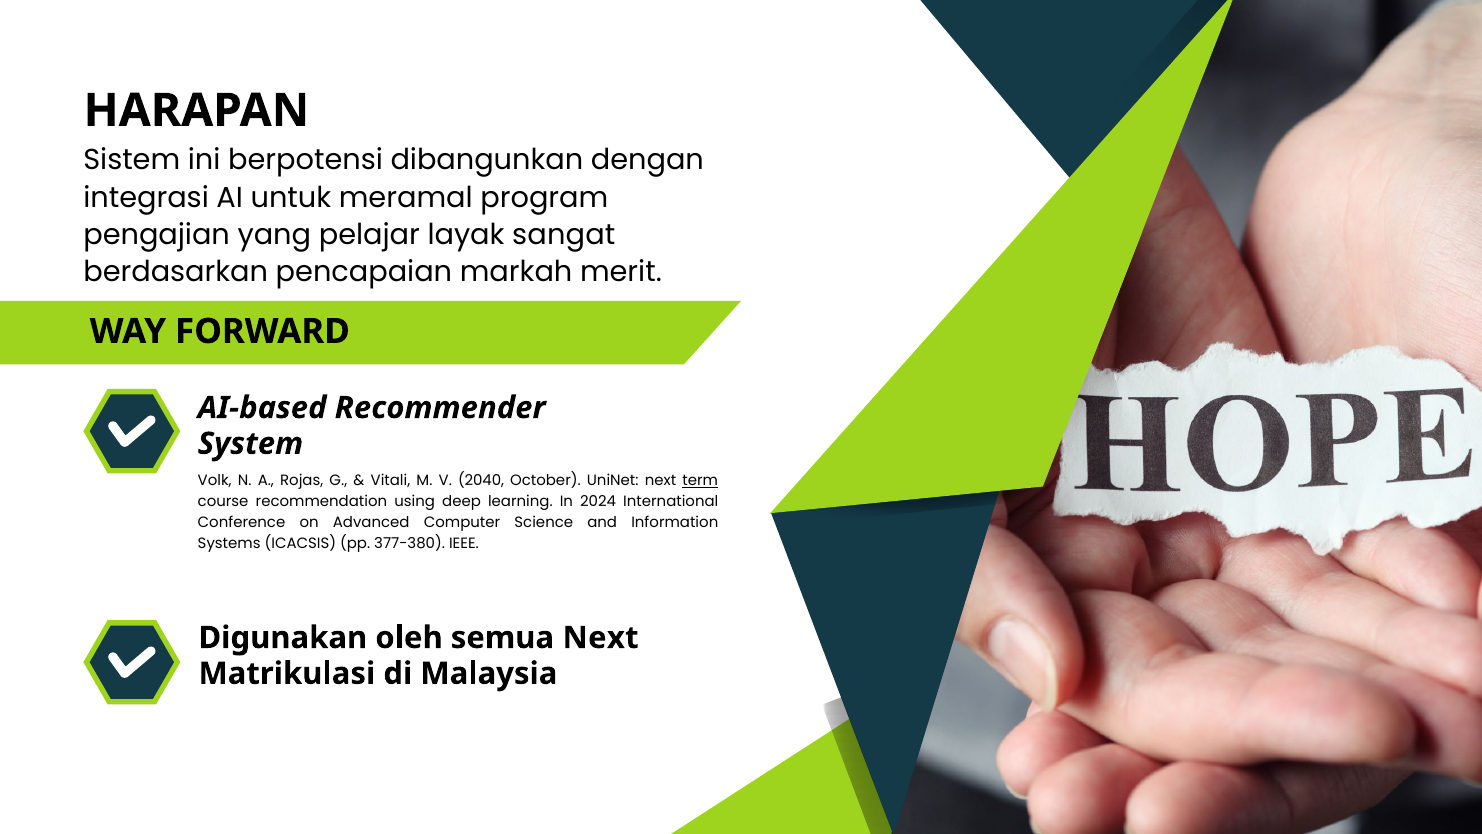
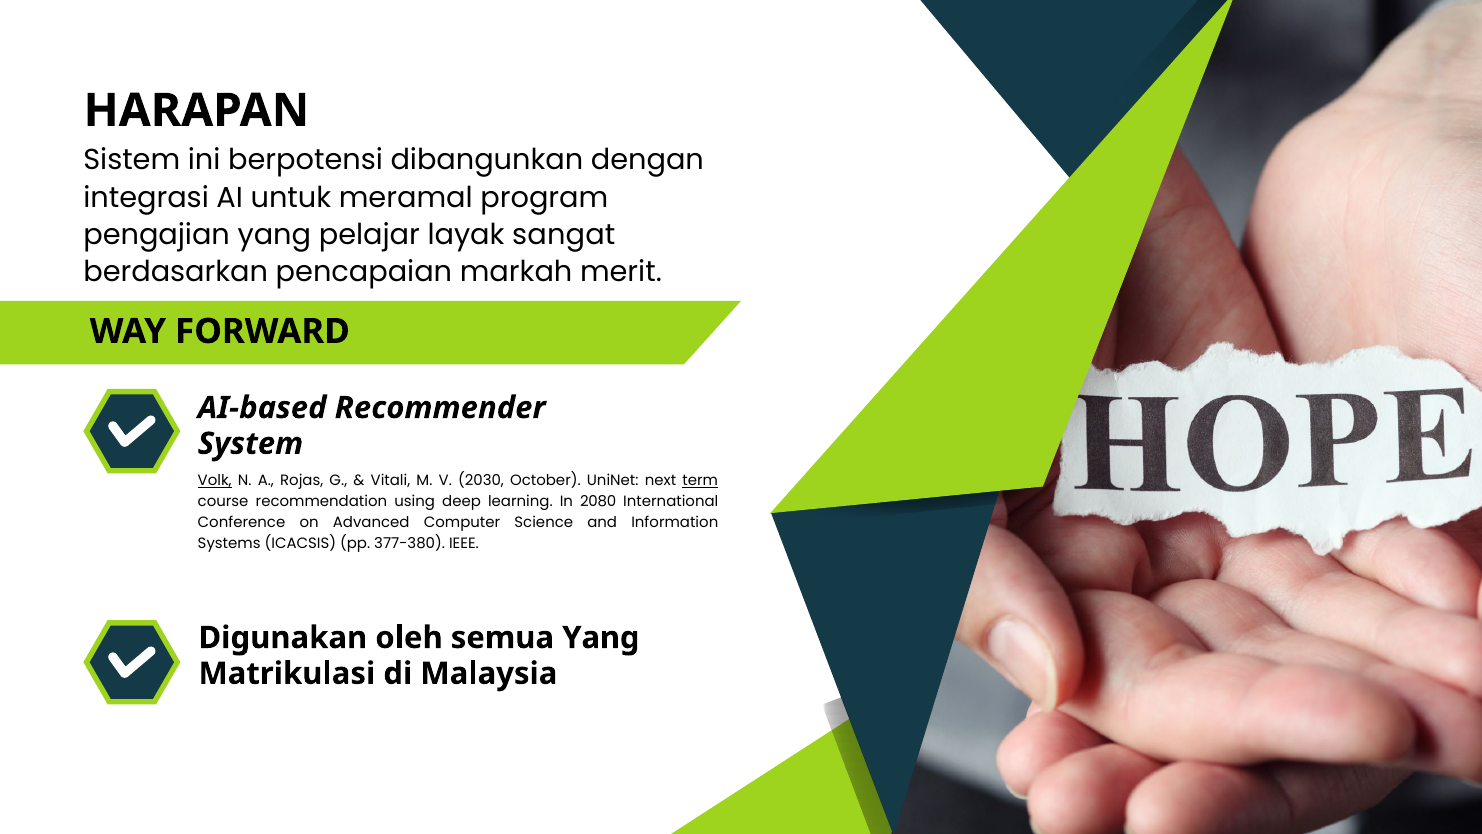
Volk underline: none -> present
2040: 2040 -> 2030
2024: 2024 -> 2080
semua Next: Next -> Yang
